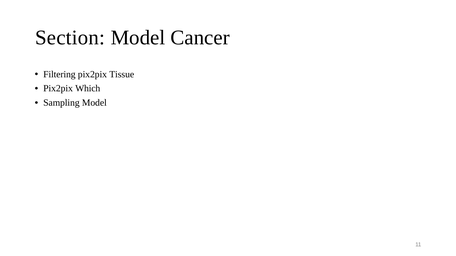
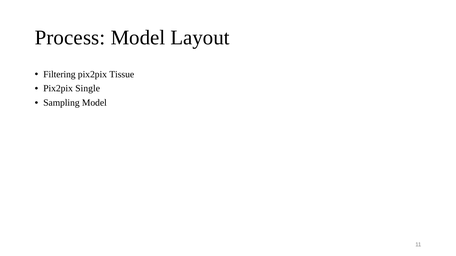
Section: Section -> Process
Cancer: Cancer -> Layout
Which: Which -> Single
